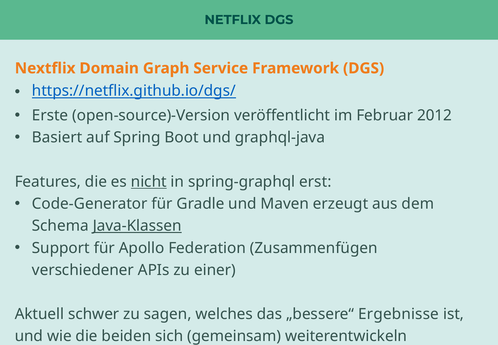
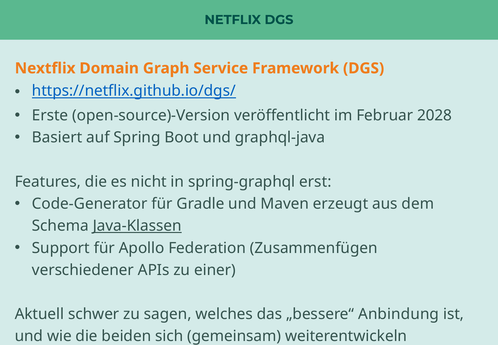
2012: 2012 -> 2028
nicht underline: present -> none
Ergebnisse: Ergebnisse -> Anbindung
